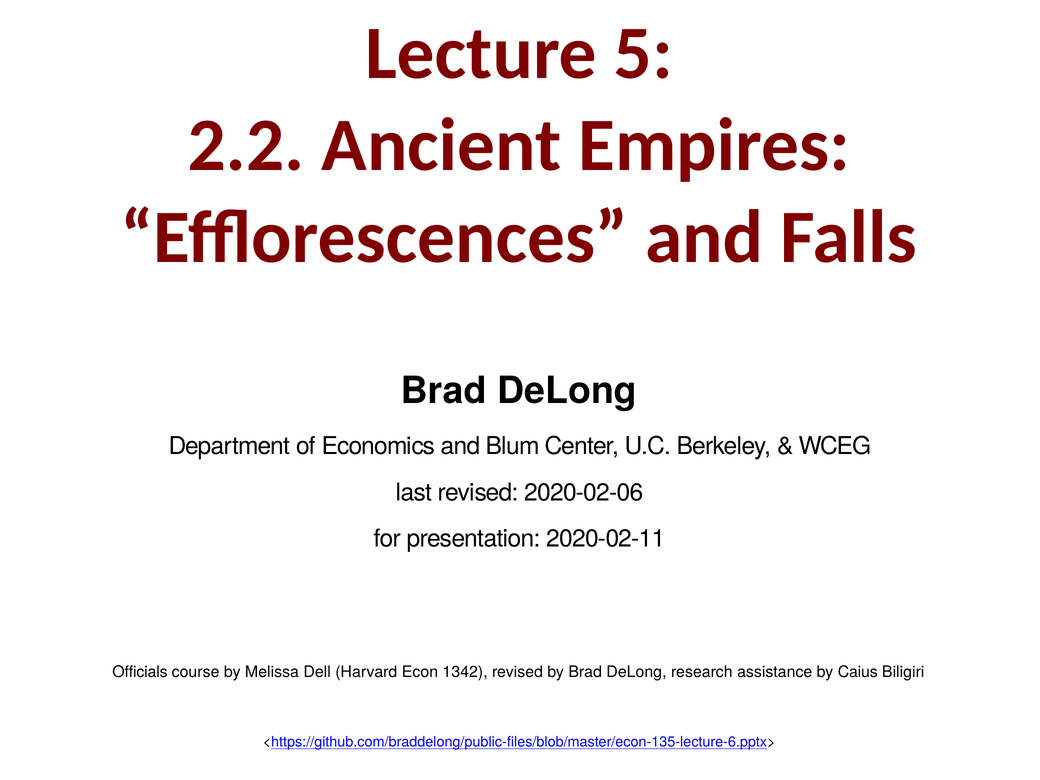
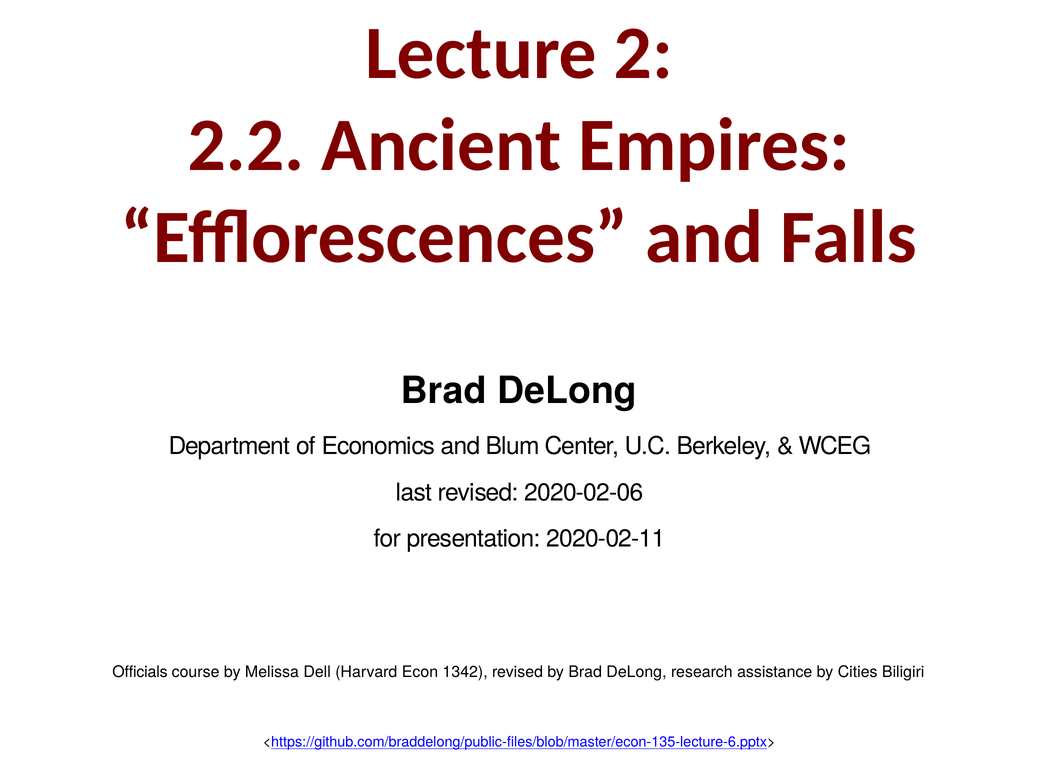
5: 5 -> 2
Caius: Caius -> Cities
